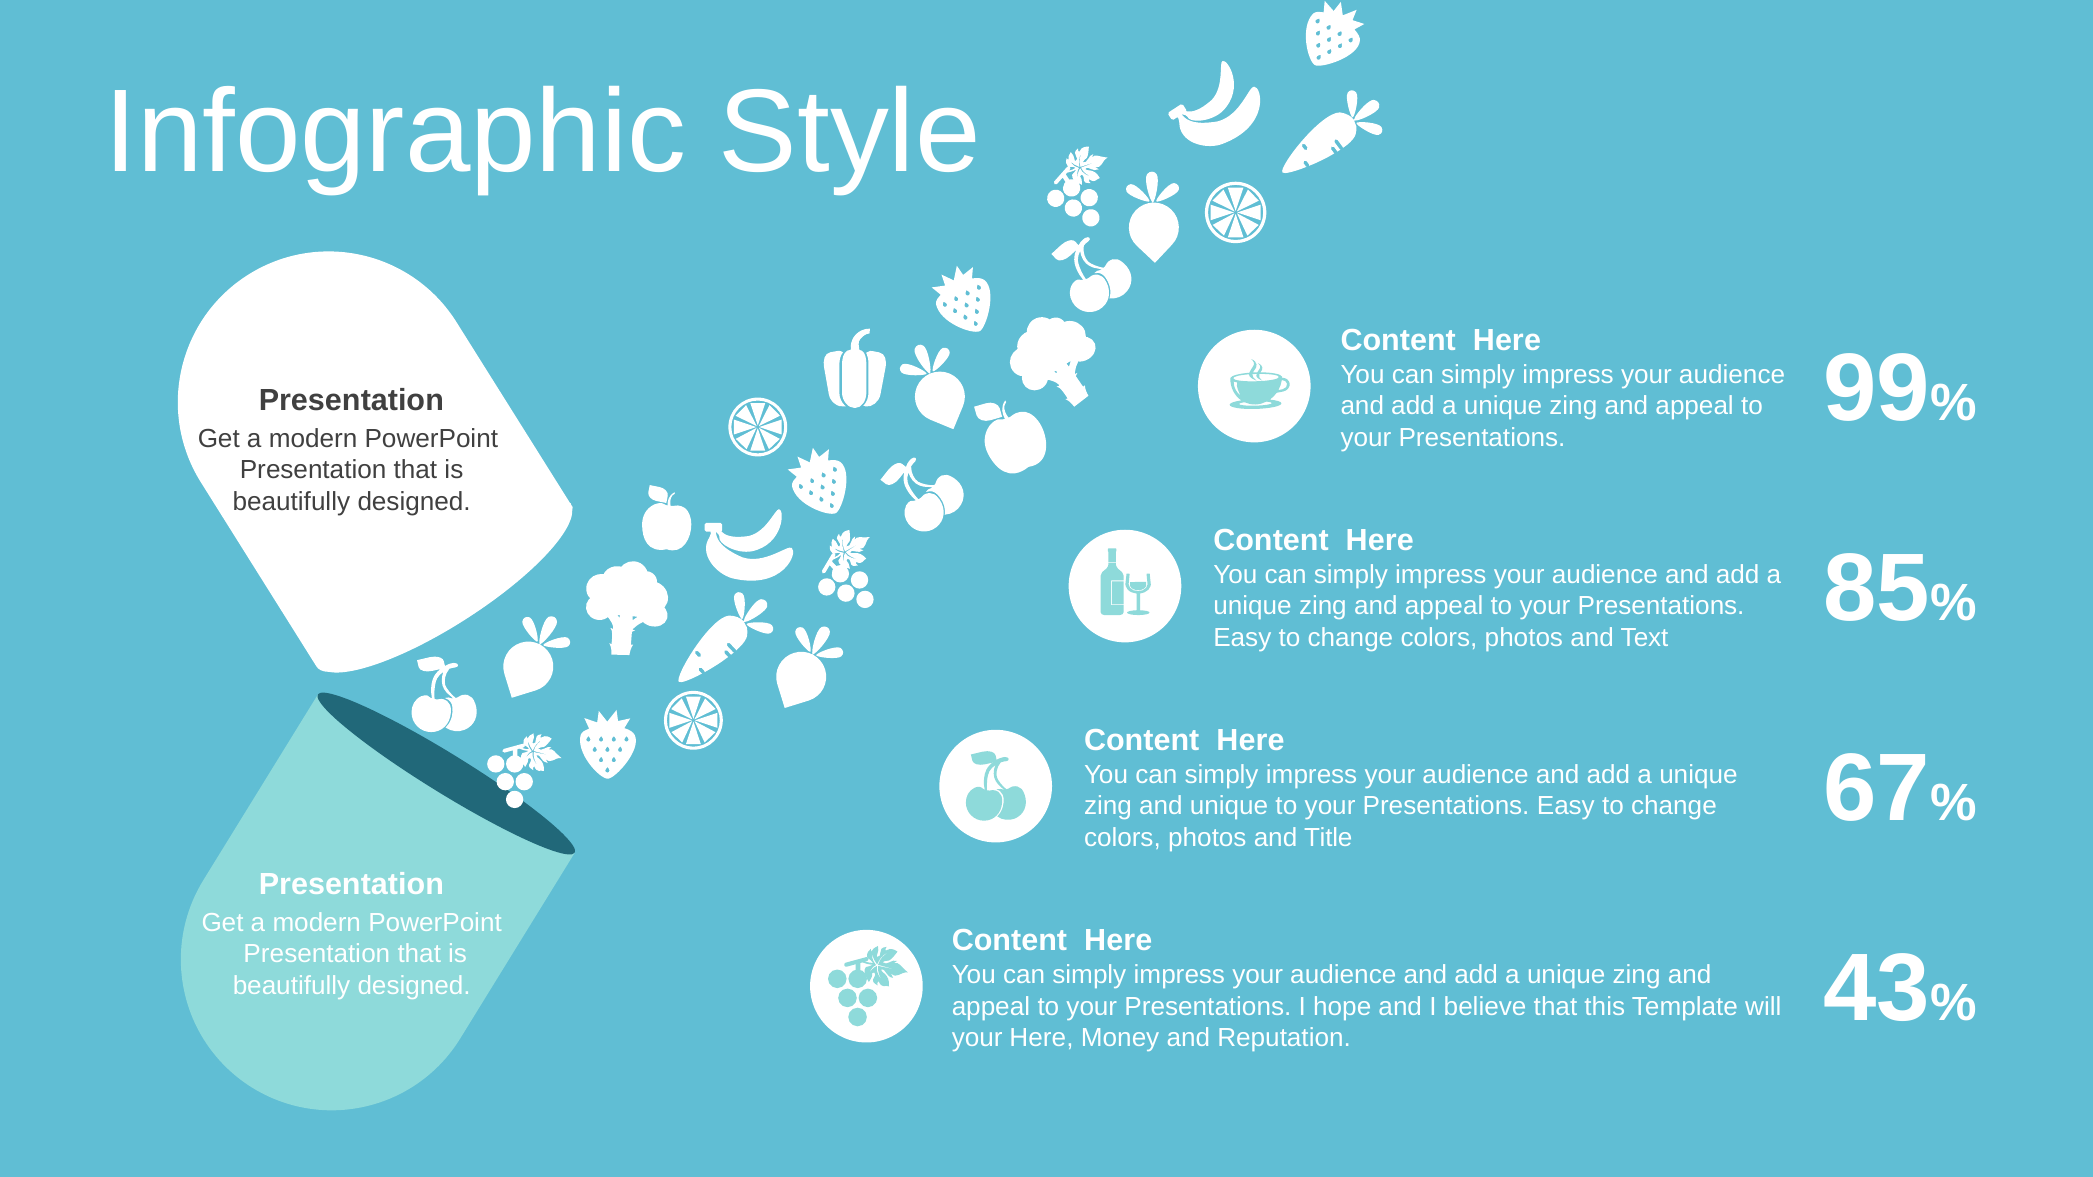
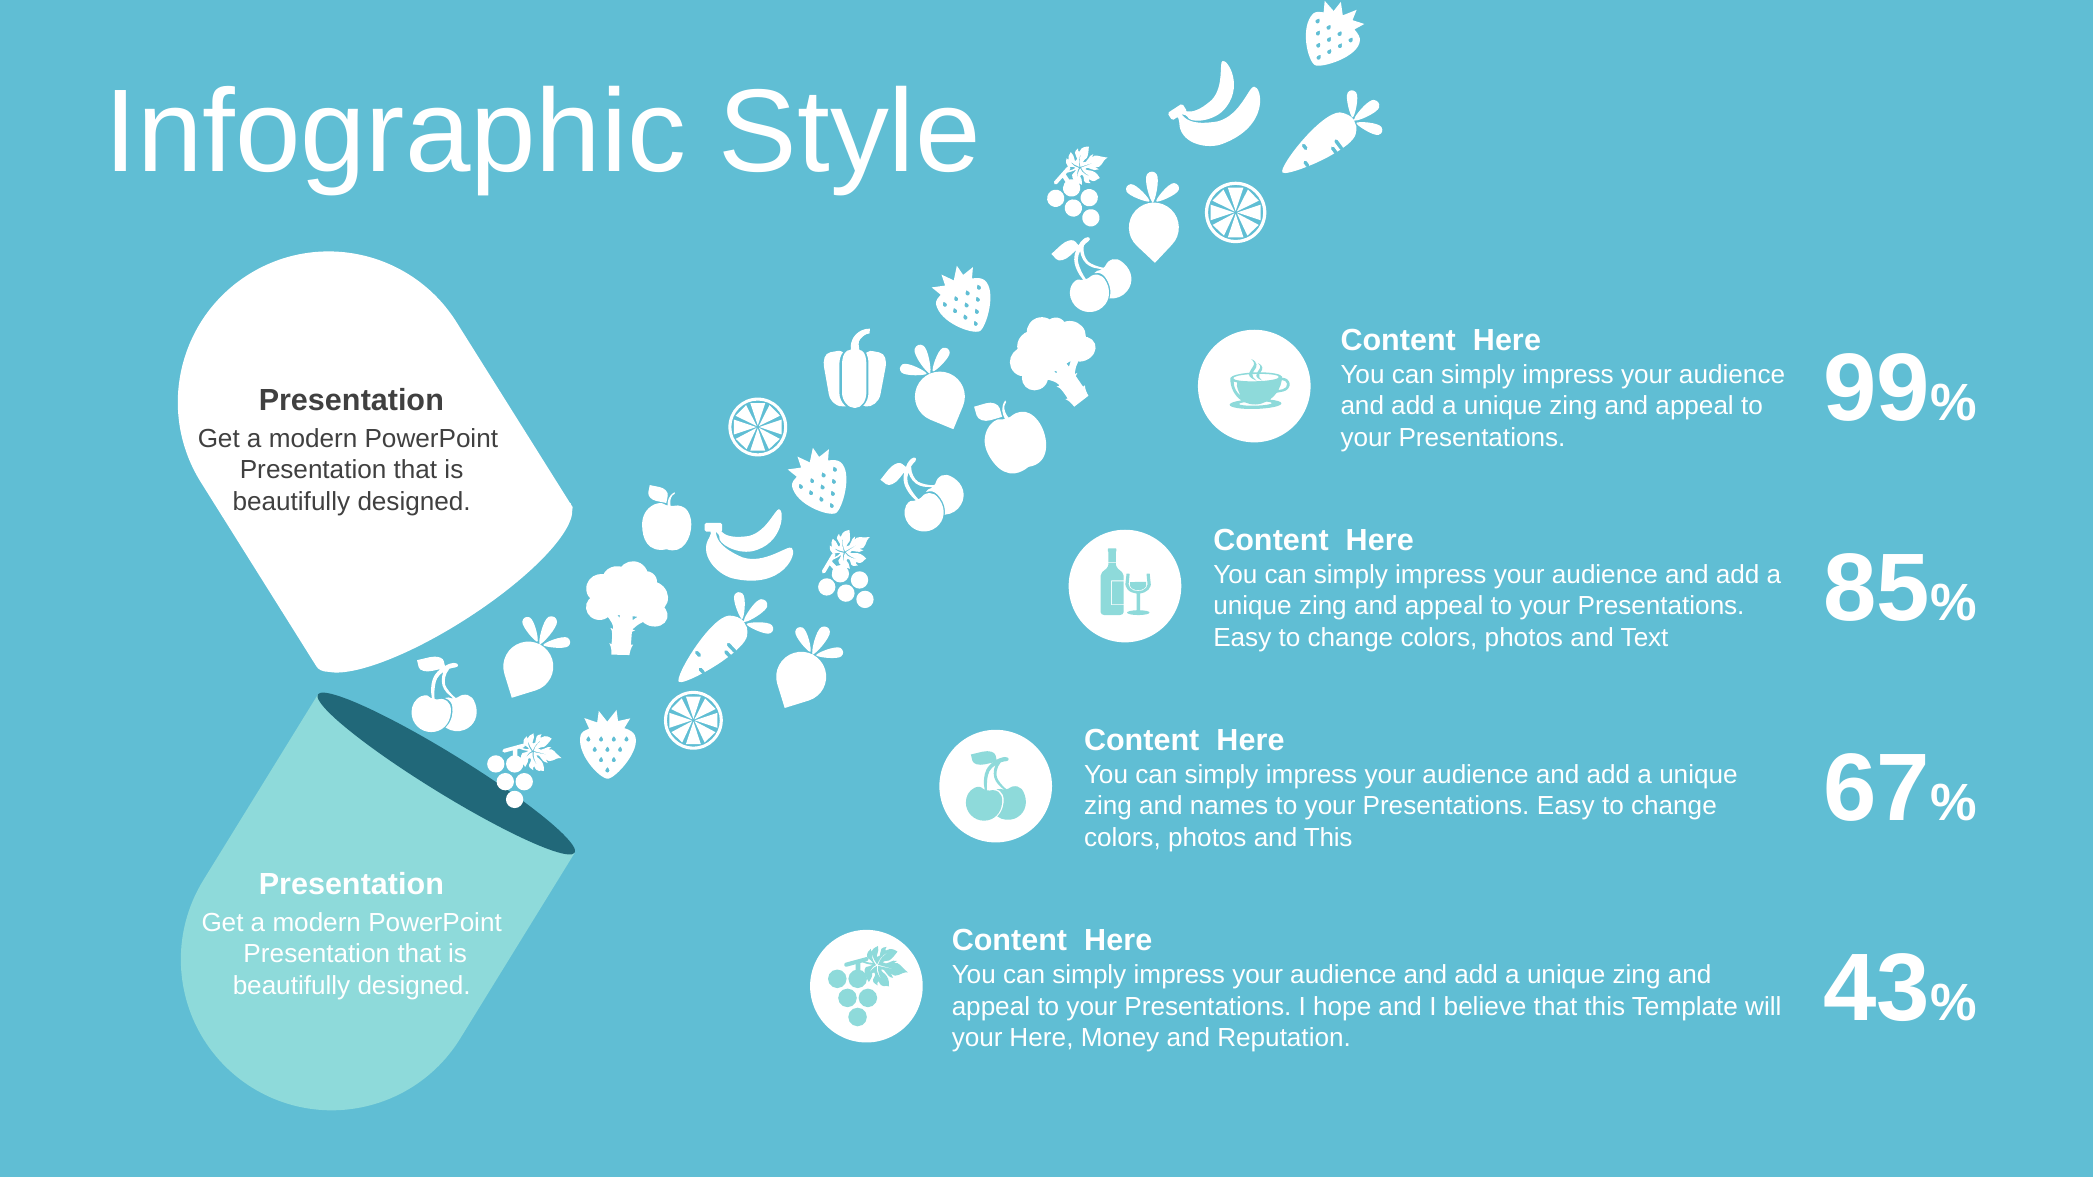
and unique: unique -> names
and Title: Title -> This
